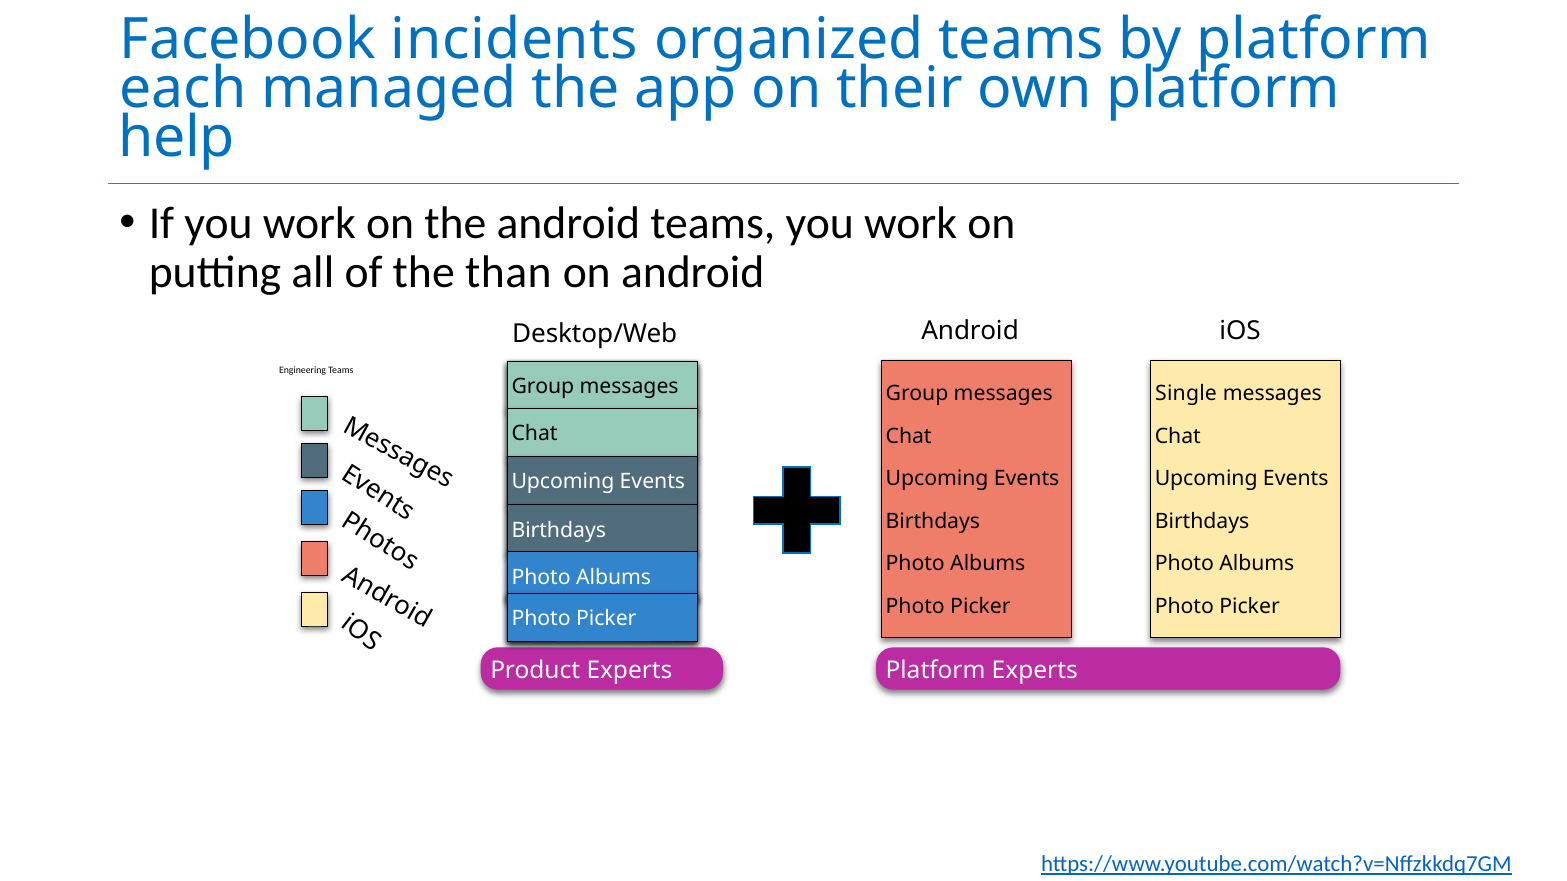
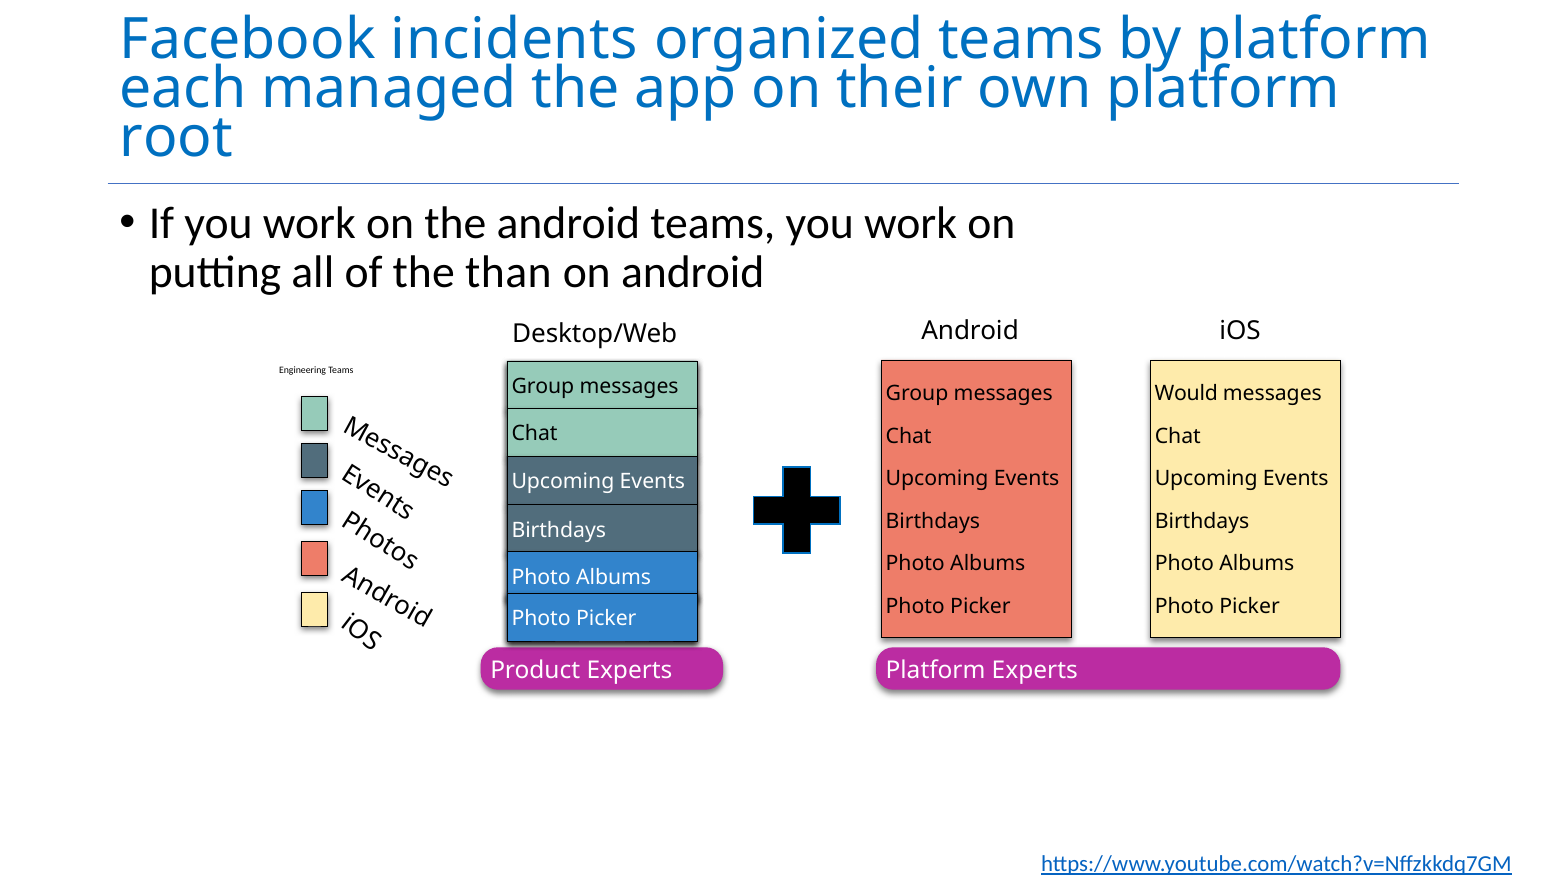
help: help -> root
Single: Single -> Would
